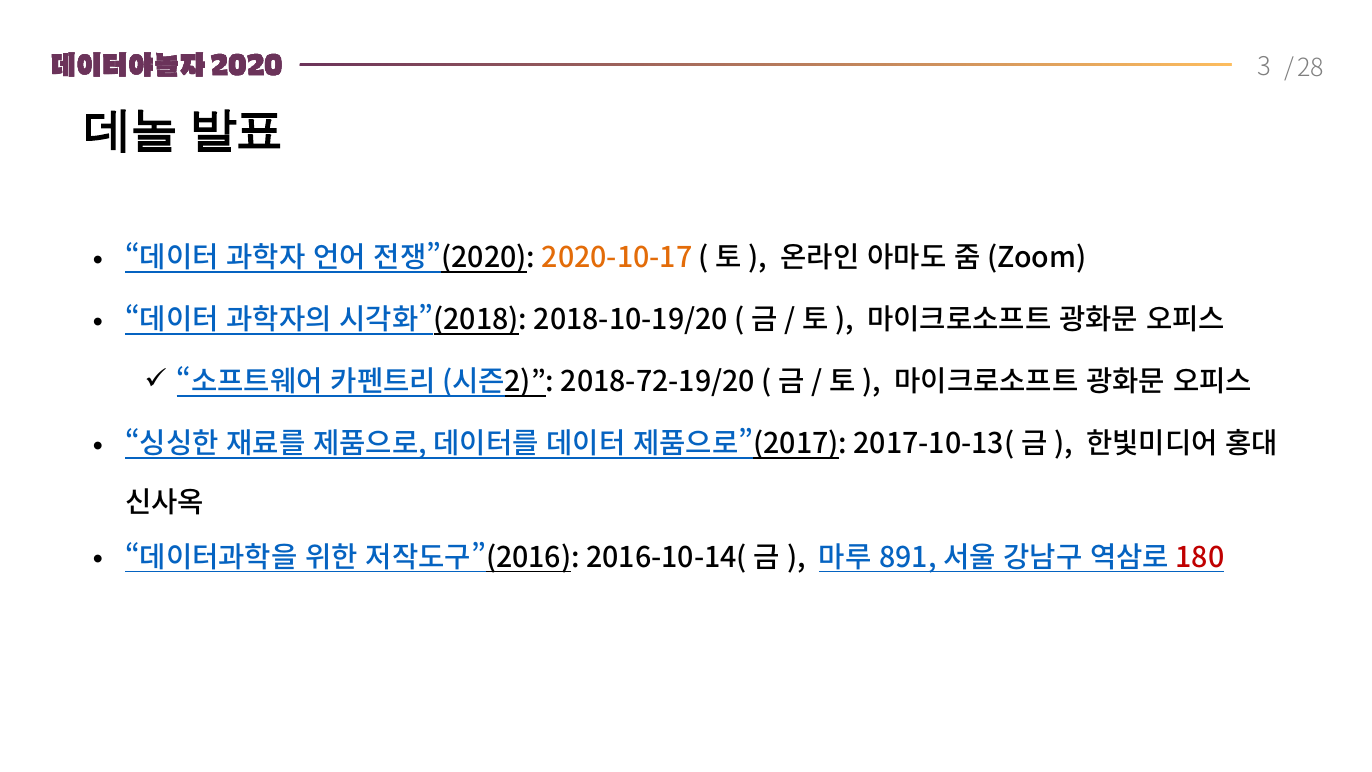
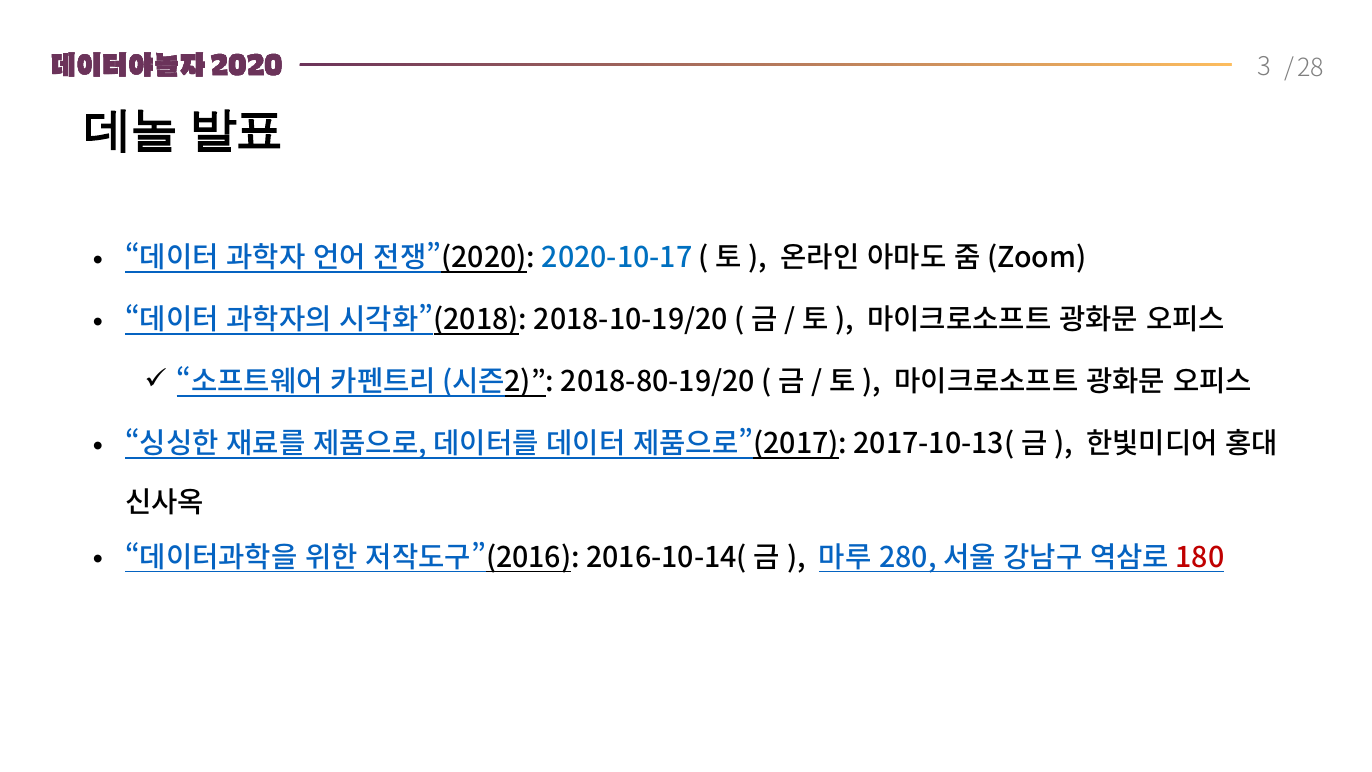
2020-10-17 colour: orange -> blue
2018-72-19/20: 2018-72-19/20 -> 2018-80-19/20
891: 891 -> 280
